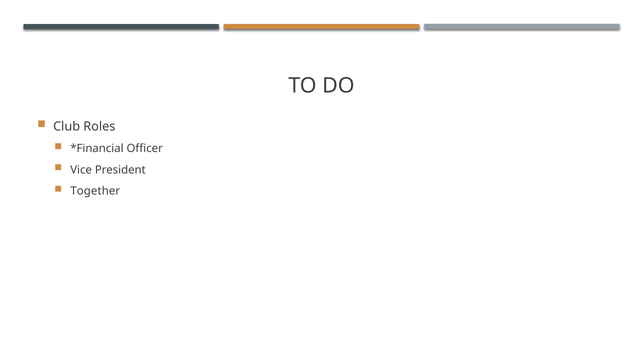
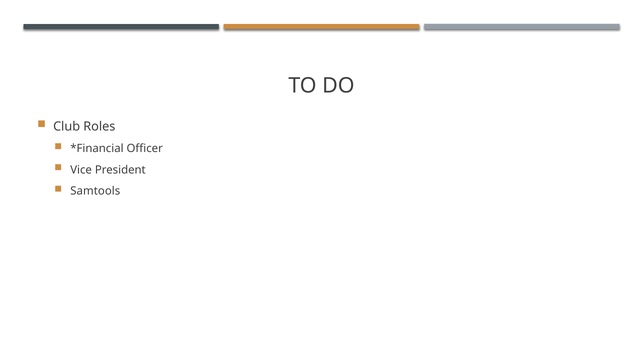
Together: Together -> Samtools
